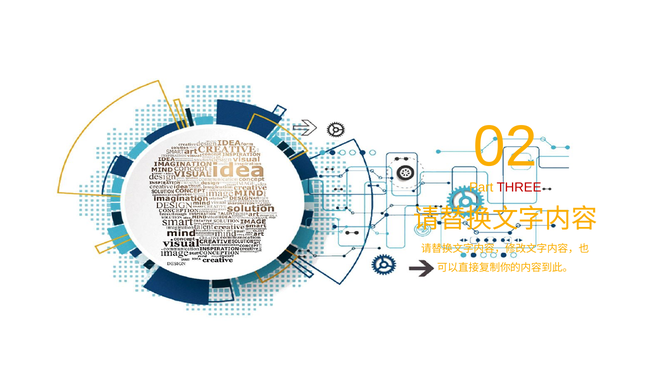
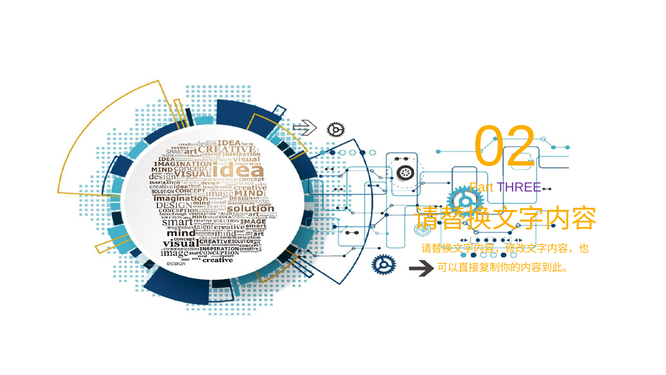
THREE colour: red -> purple
